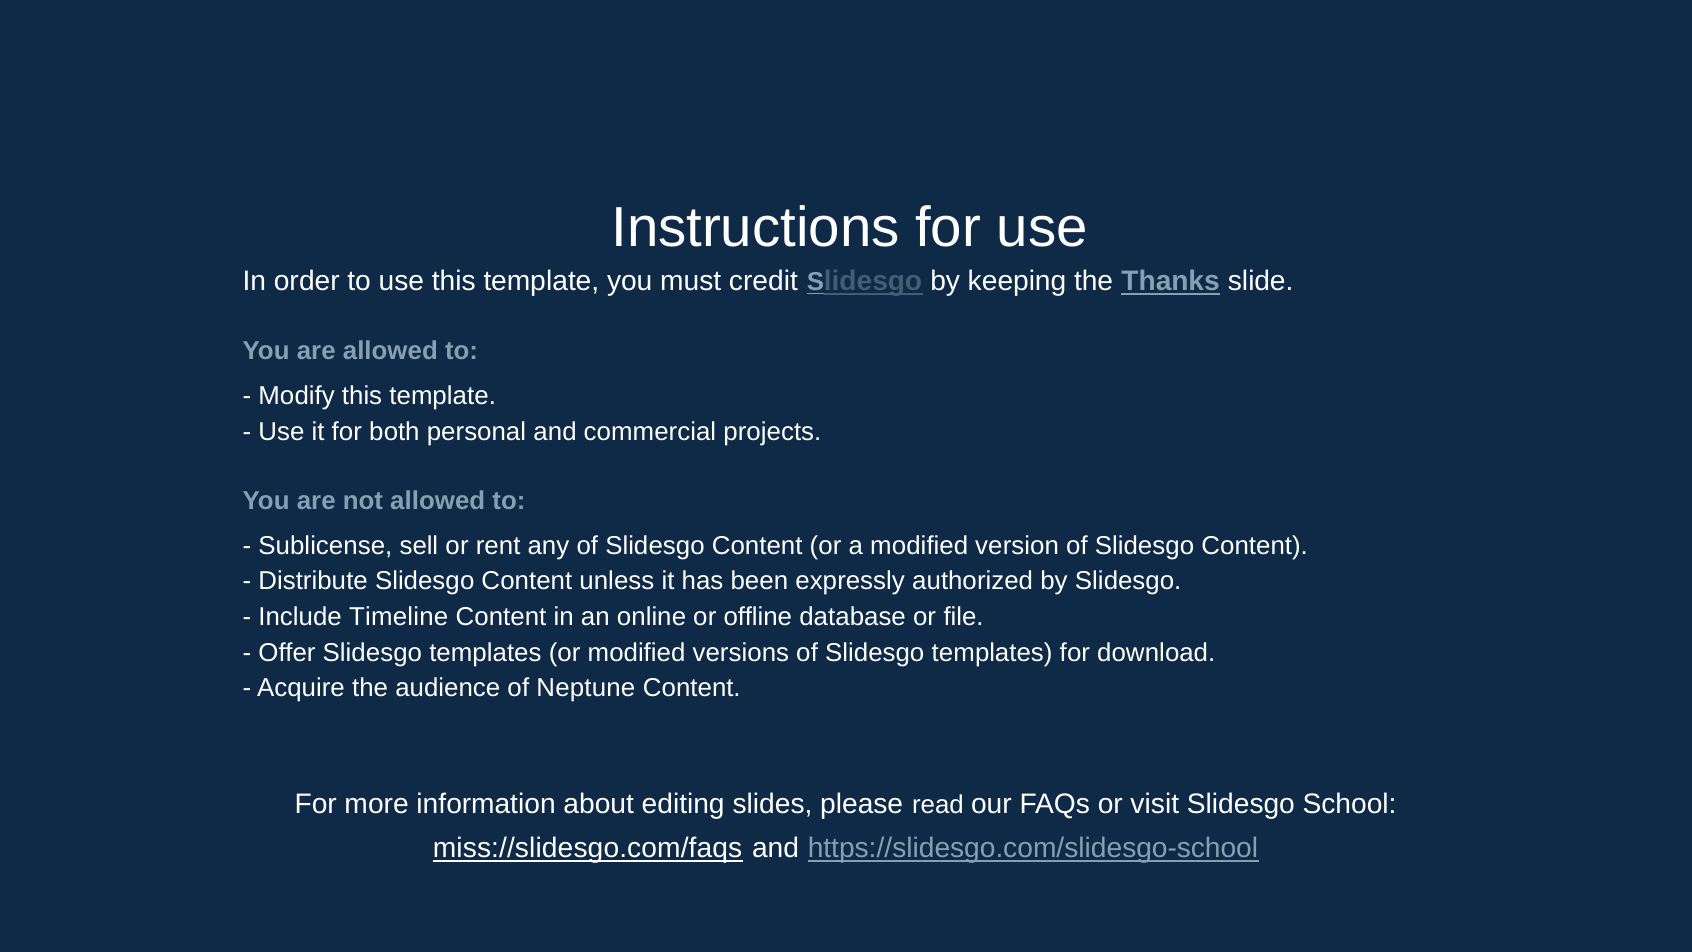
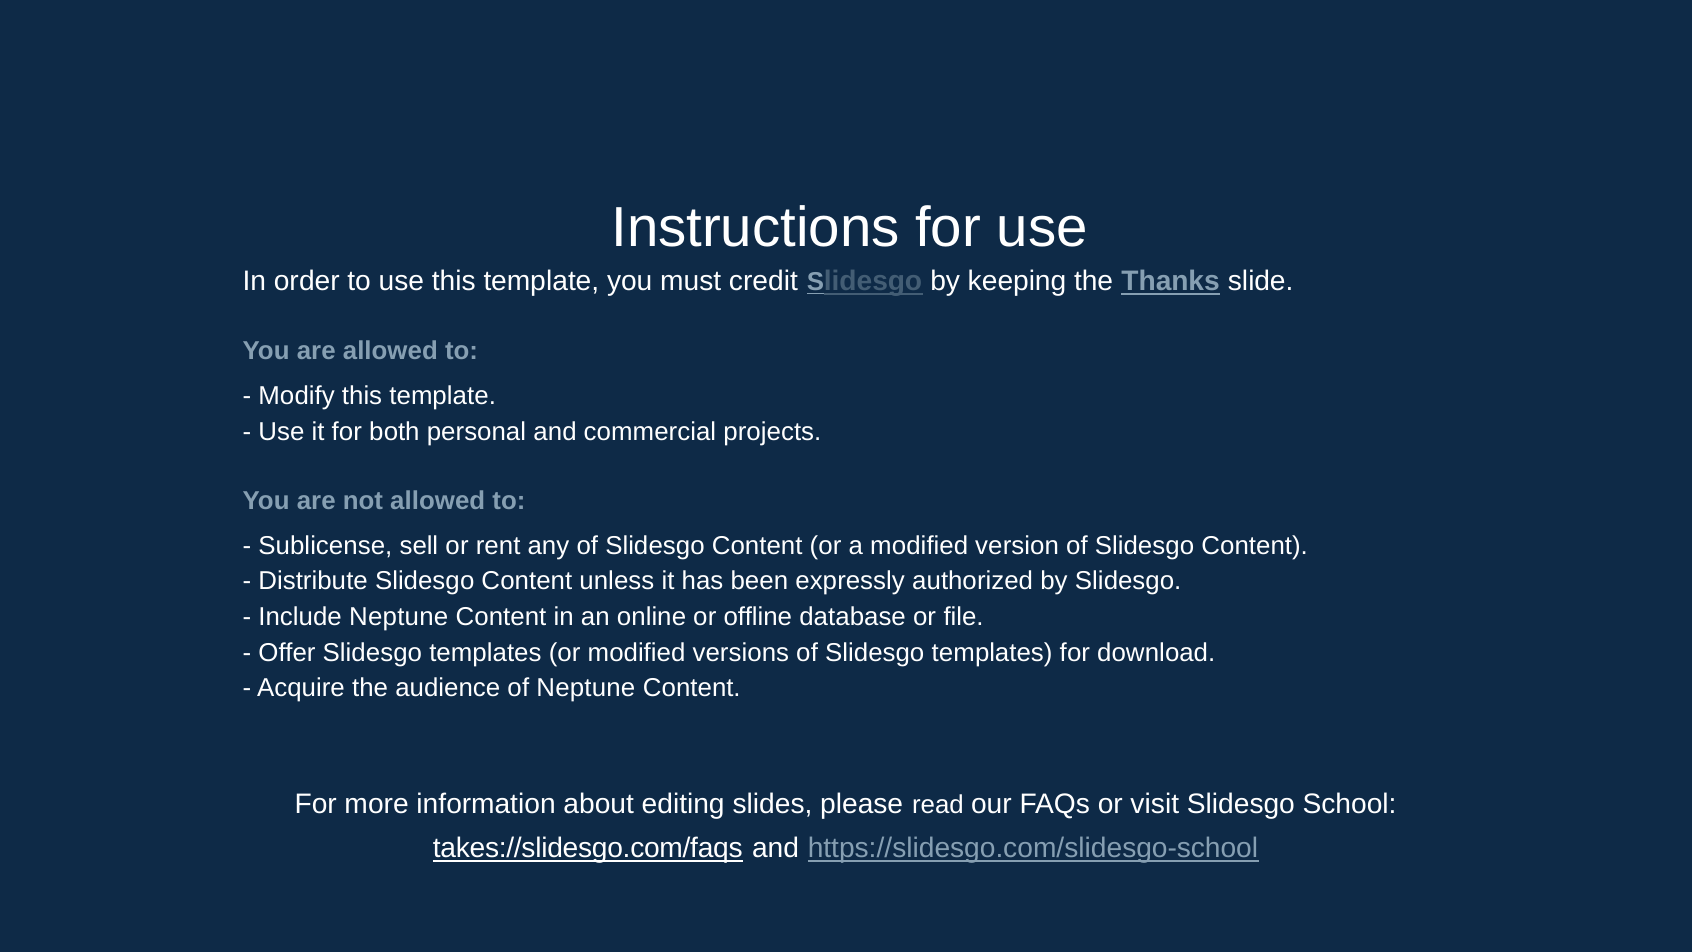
Include Timeline: Timeline -> Neptune
miss://slidesgo.com/faqs: miss://slidesgo.com/faqs -> takes://slidesgo.com/faqs
